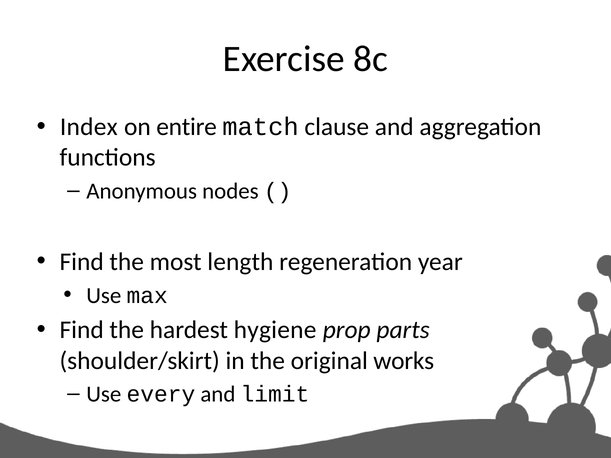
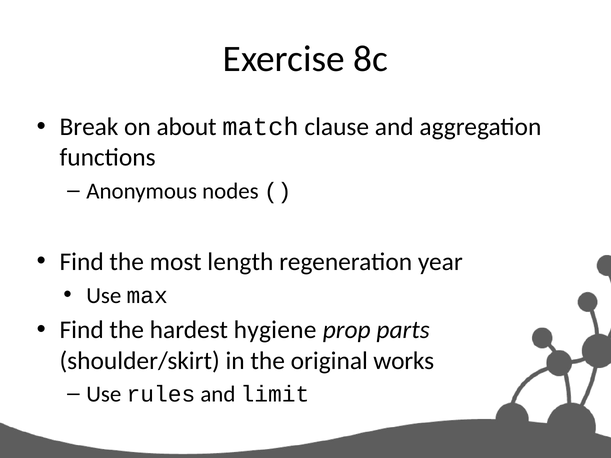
Index: Index -> Break
entire: entire -> about
every: every -> rules
